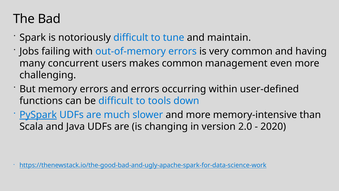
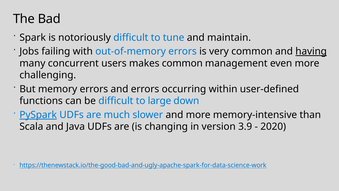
having underline: none -> present
tools: tools -> large
2.0: 2.0 -> 3.9
